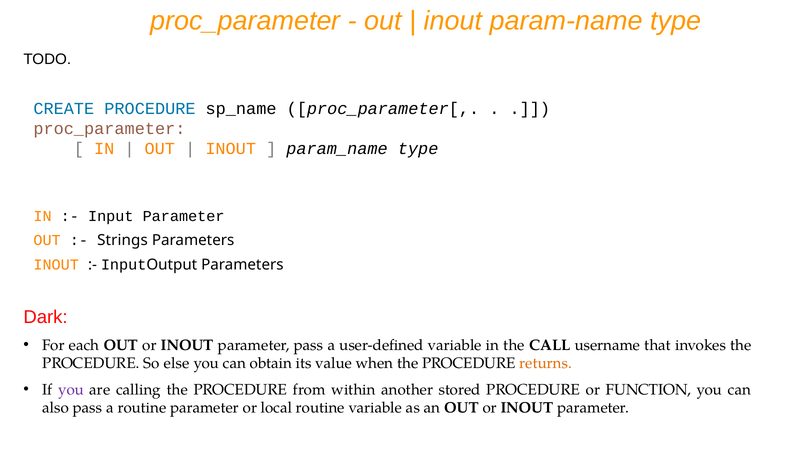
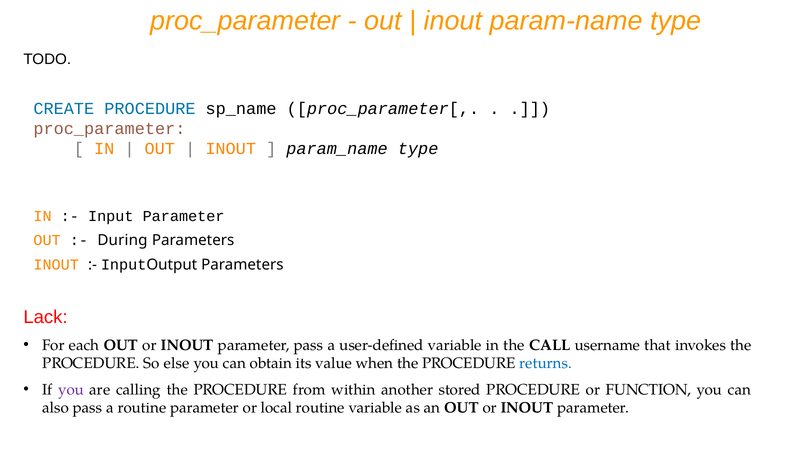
Strings: Strings -> During
Dark: Dark -> Lack
returns colour: orange -> blue
